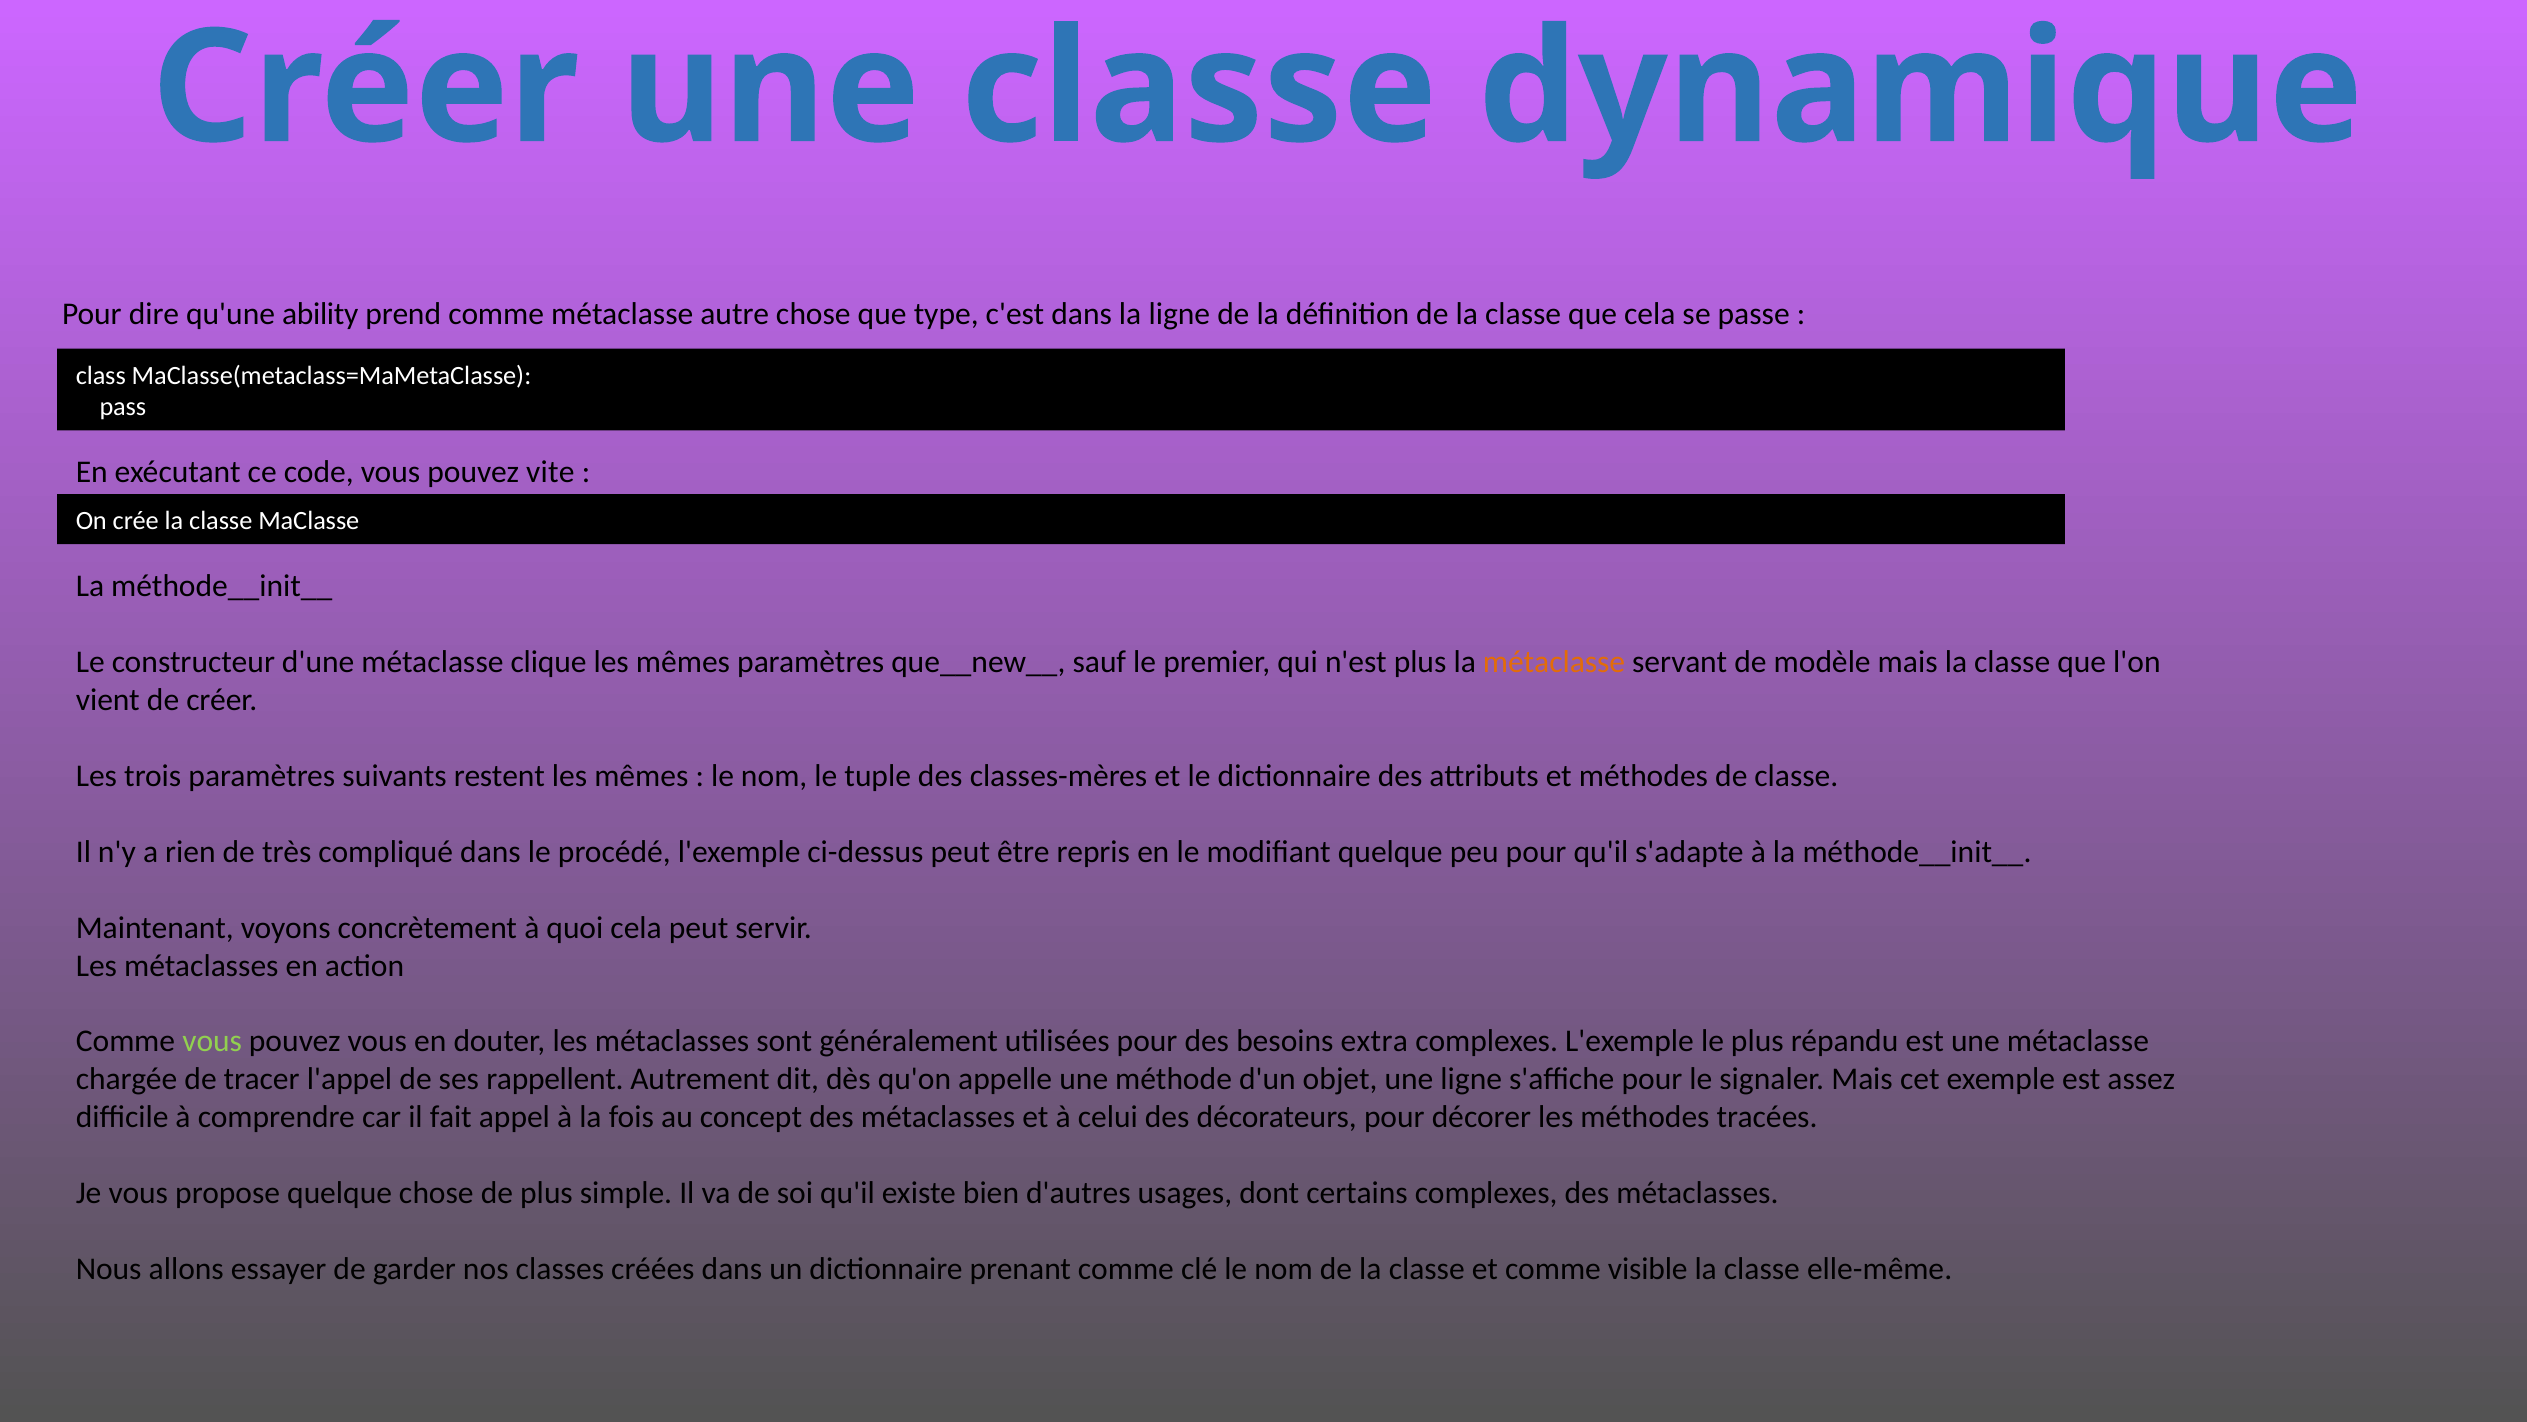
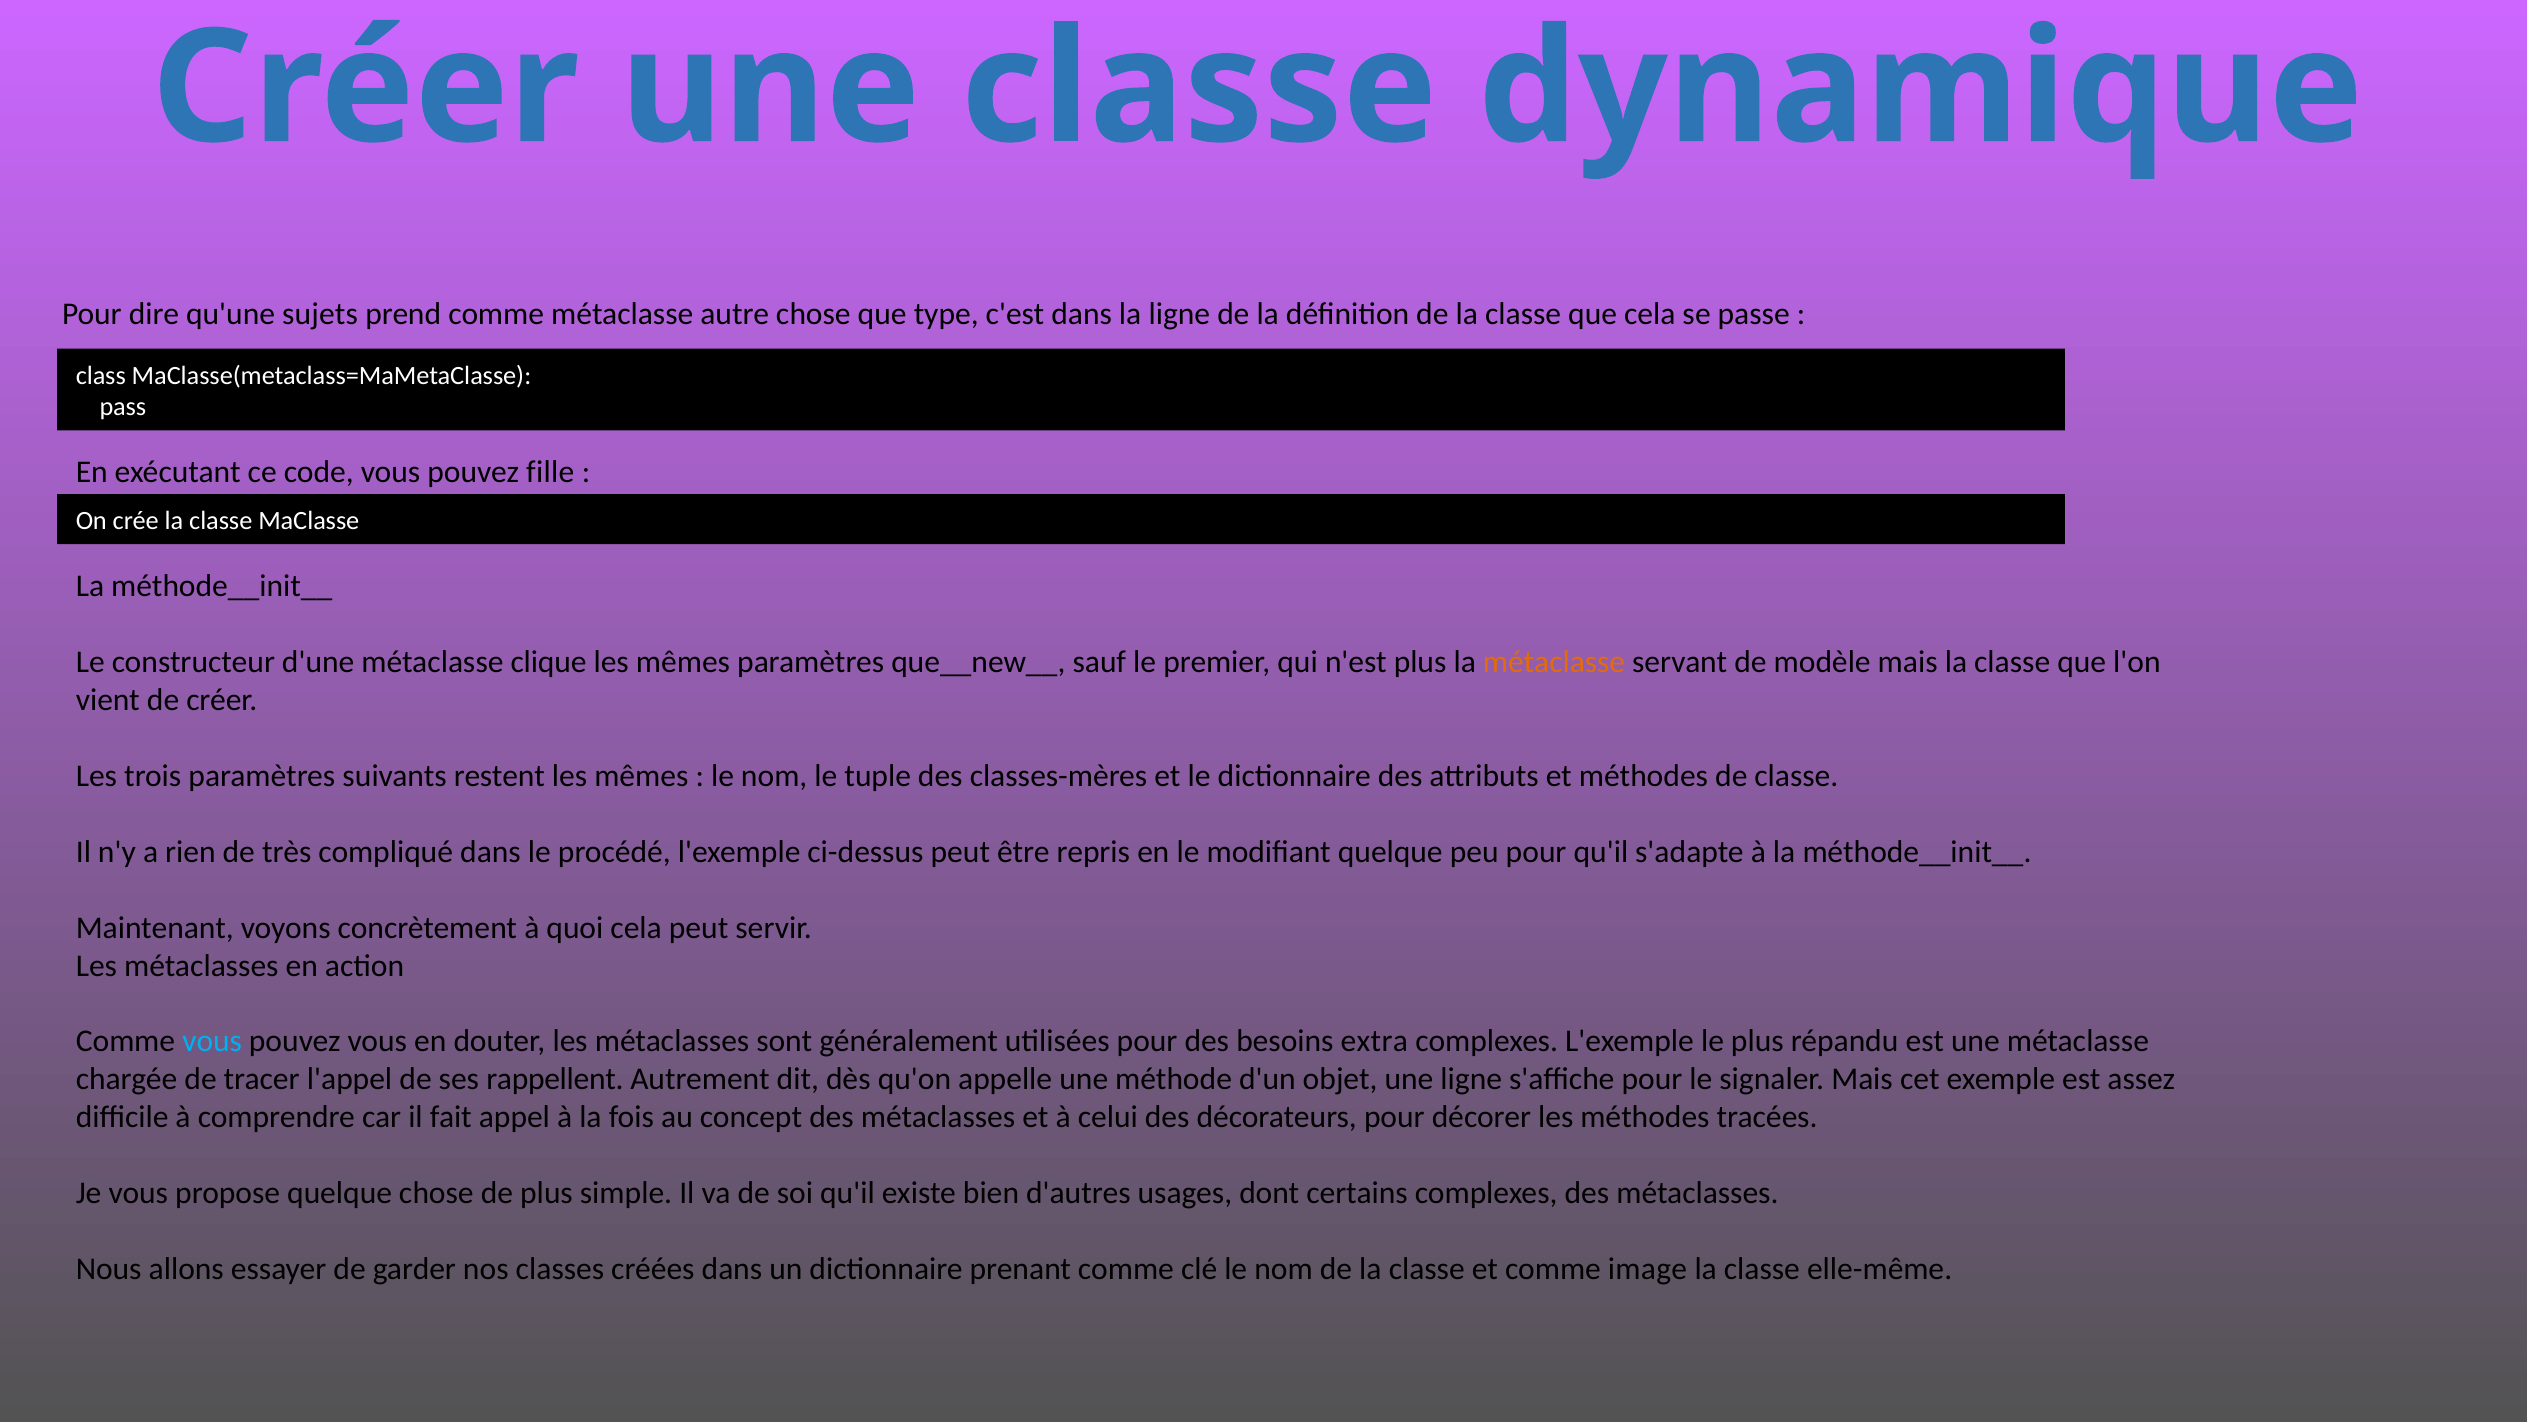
ability: ability -> sujets
vite: vite -> fille
vous at (212, 1041) colour: light green -> light blue
visible: visible -> image
